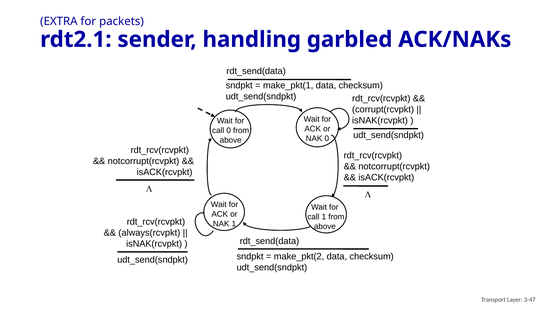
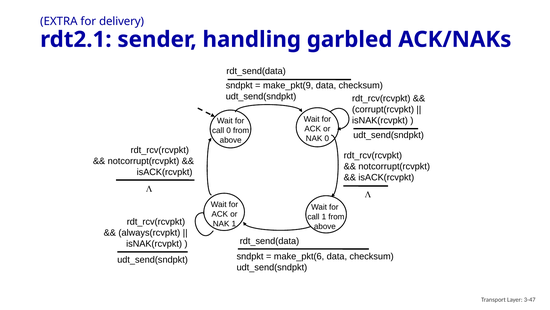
packets: packets -> delivery
make_pkt(1: make_pkt(1 -> make_pkt(9
make_pkt(2: make_pkt(2 -> make_pkt(6
